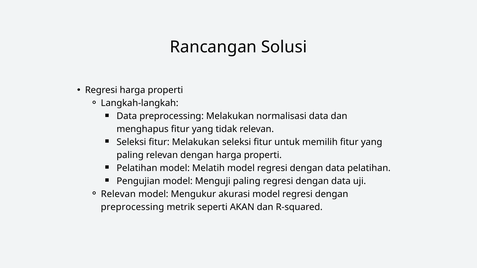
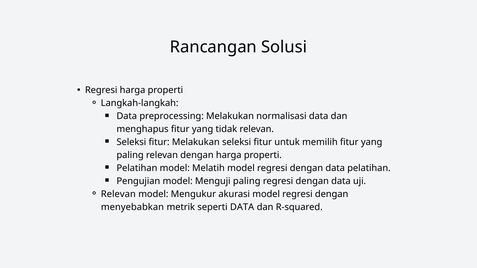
preprocessing at (132, 207): preprocessing -> menyebabkan
seperti AKAN: AKAN -> DATA
